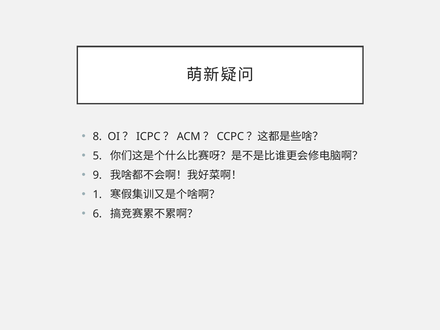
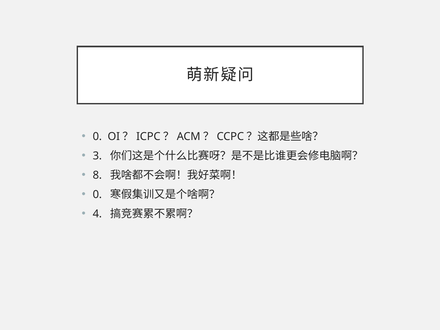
8 at (97, 137): 8 -> 0
5: 5 -> 3
9: 9 -> 8
1 at (97, 194): 1 -> 0
6: 6 -> 4
